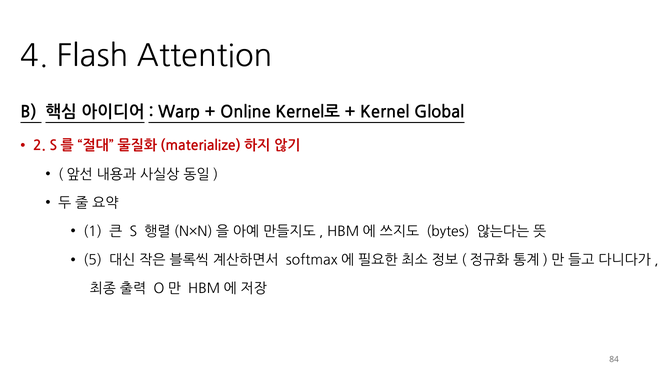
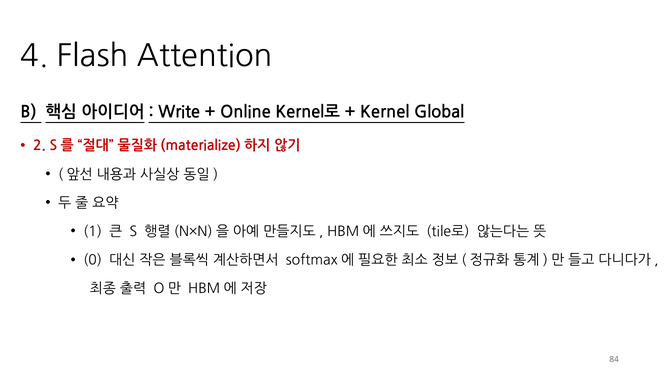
Warp: Warp -> Write
bytes: bytes -> tile로
5: 5 -> 0
